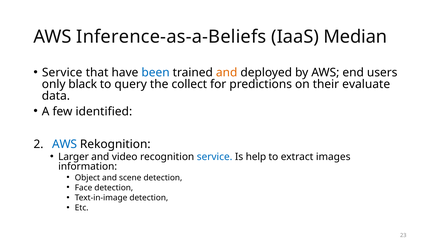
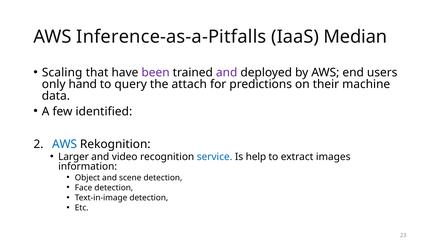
Inference-as-a-Beliefs: Inference-as-a-Beliefs -> Inference-as-a-Pitfalls
Service at (62, 73): Service -> Scaling
been colour: blue -> purple
and at (227, 73) colour: orange -> purple
black: black -> hand
collect: collect -> attach
evaluate: evaluate -> machine
